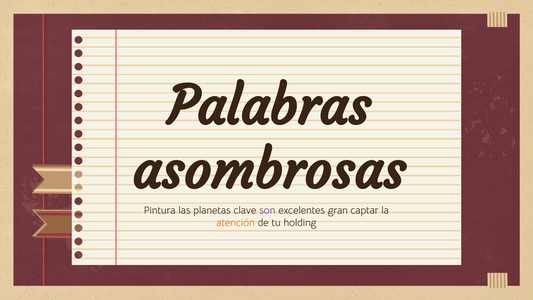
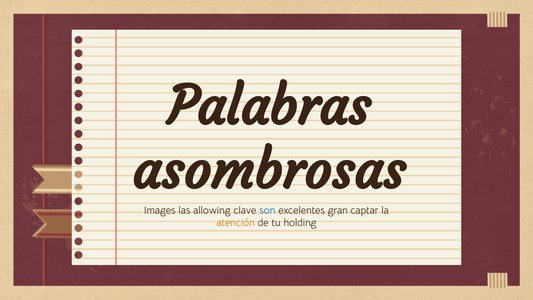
Pintura: Pintura -> Images
planetas: planetas -> allowing
son colour: purple -> blue
